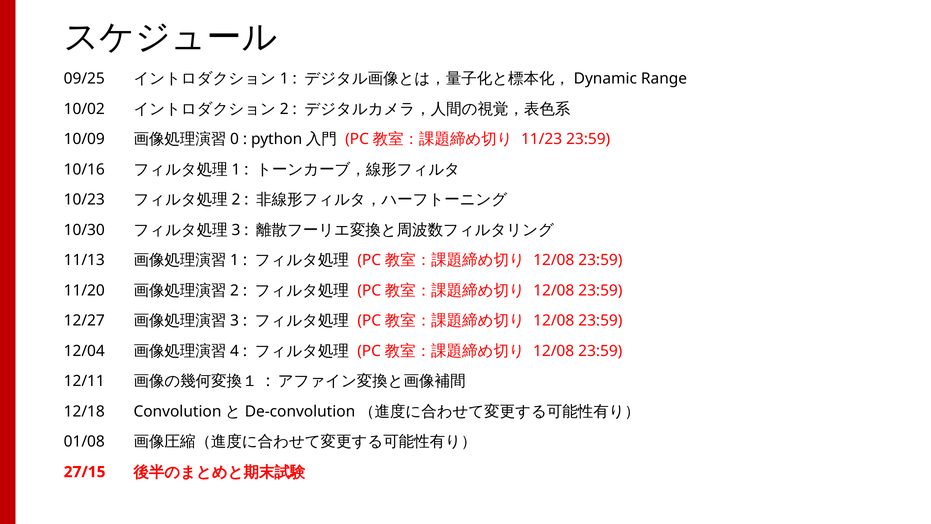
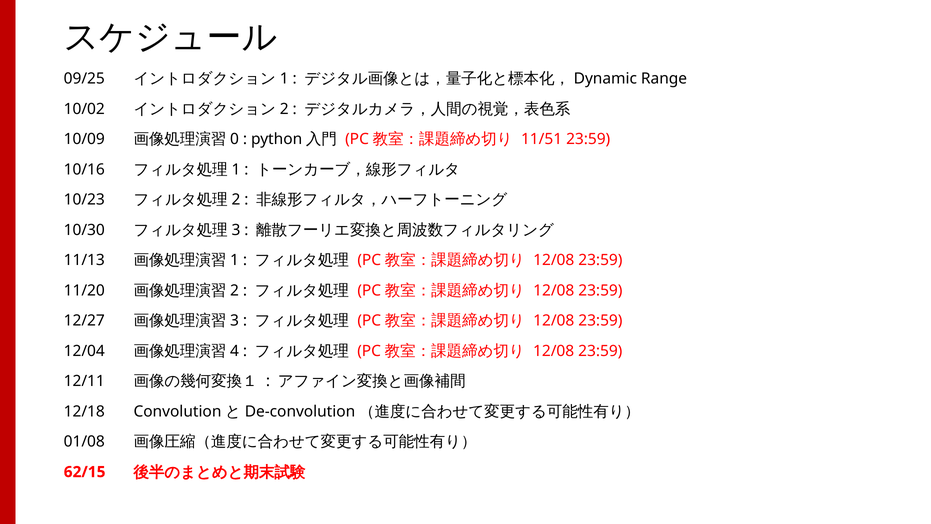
11/23: 11/23 -> 11/51
27/15: 27/15 -> 62/15
